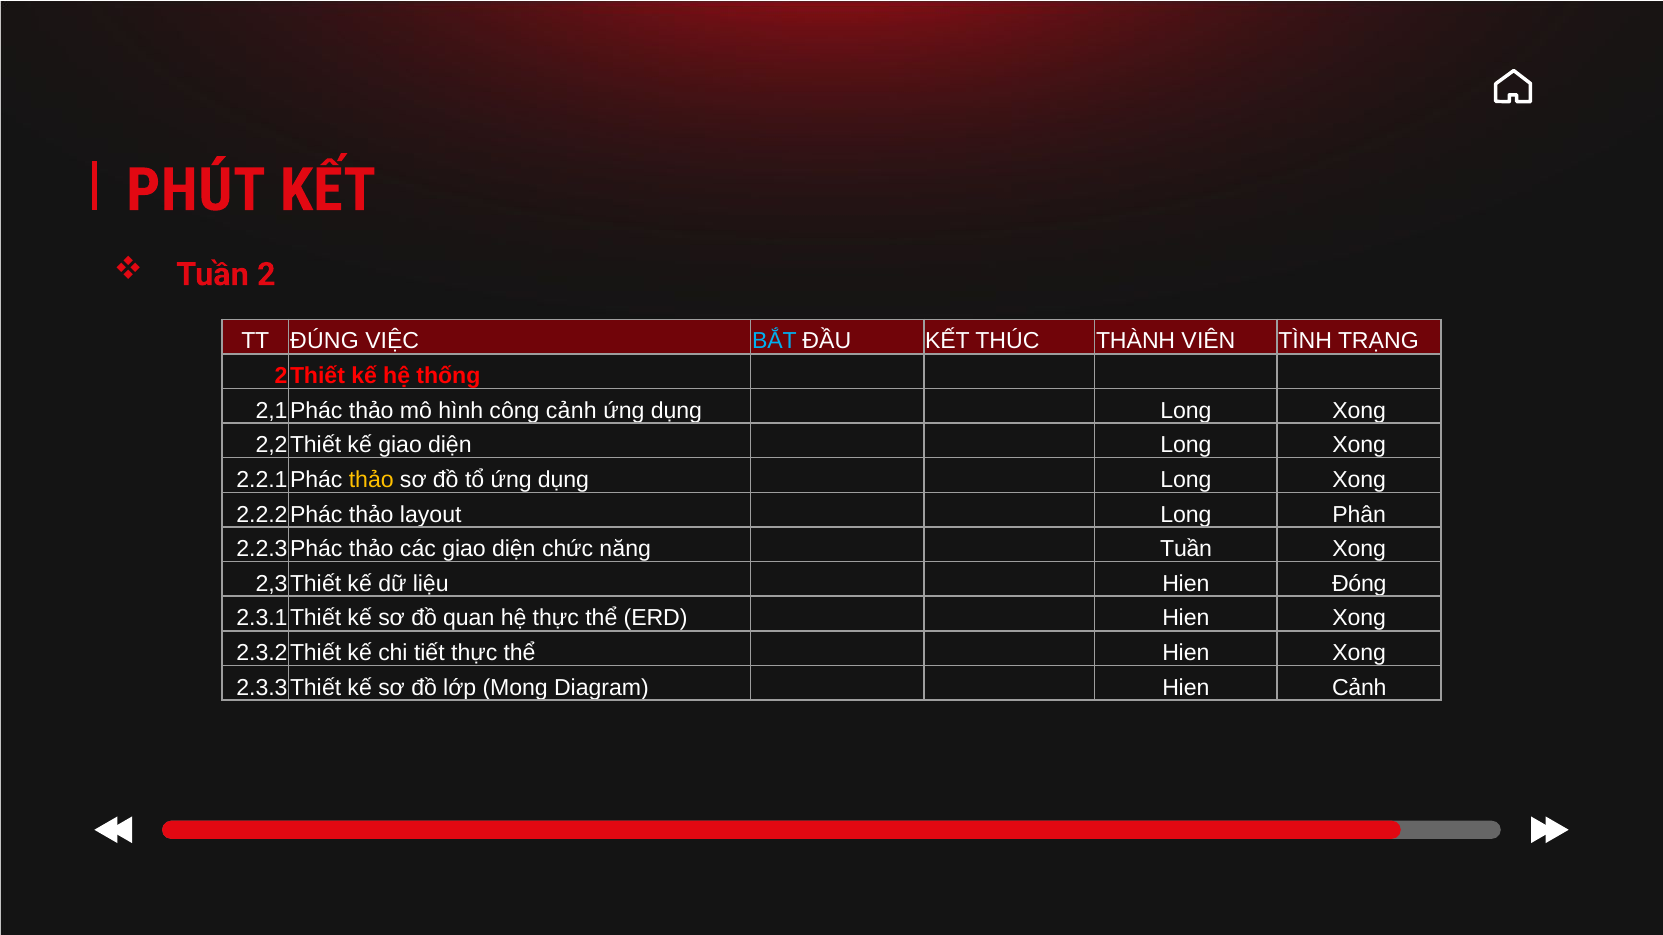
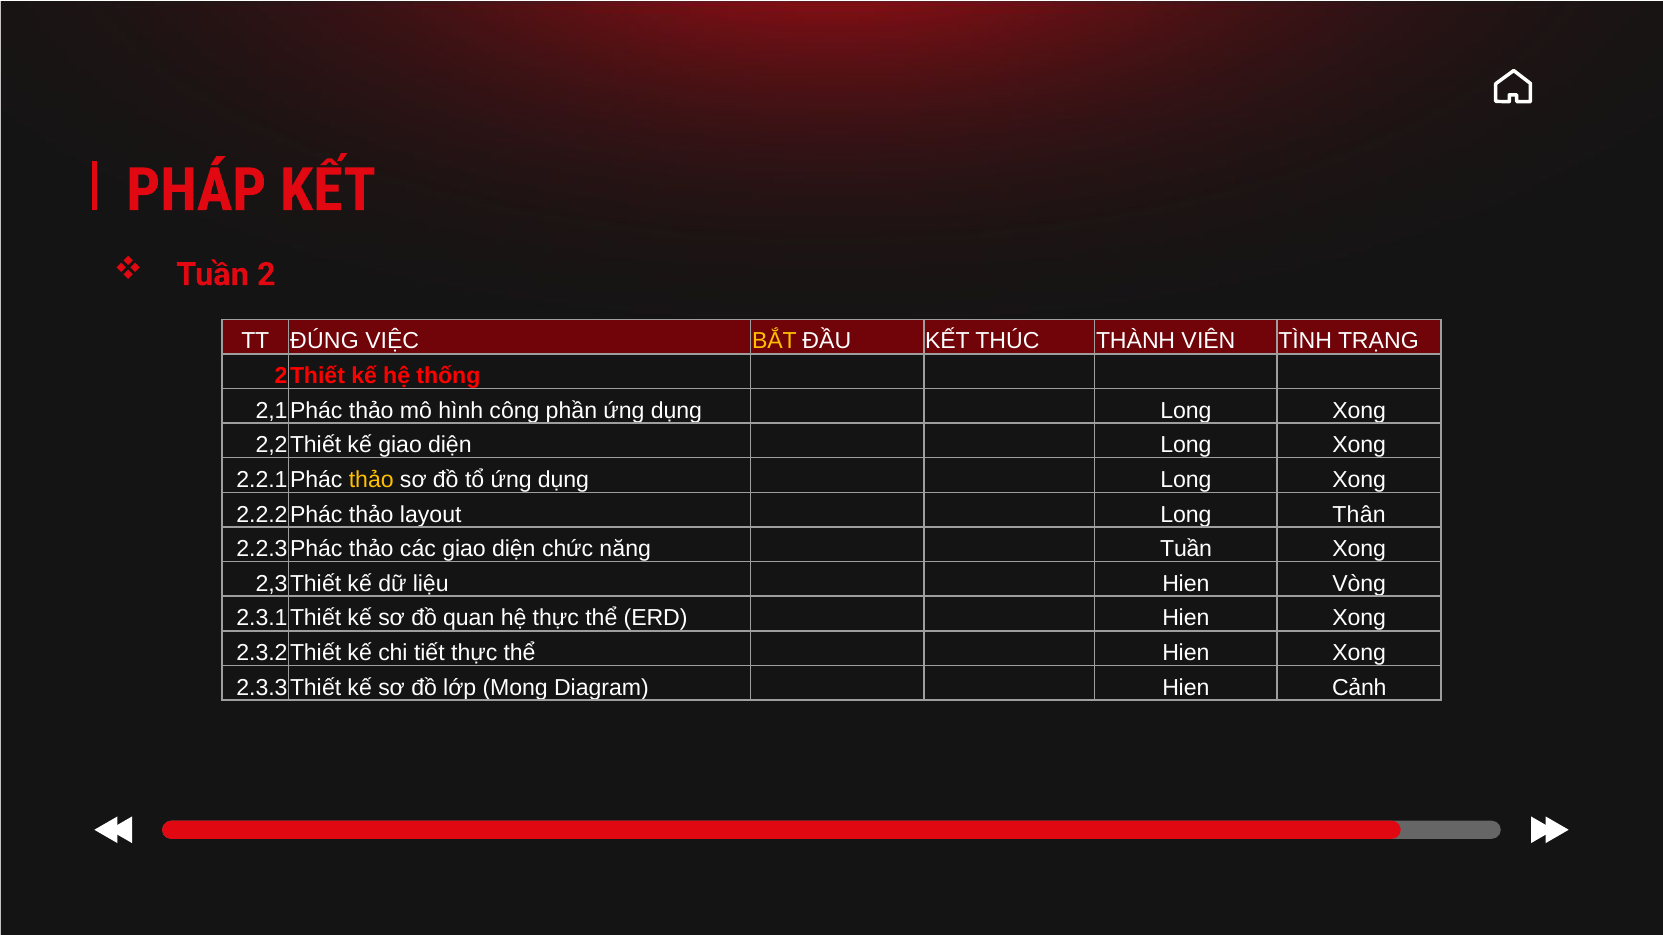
PHÚT: PHÚT -> PHÁP
BẮT colour: light blue -> yellow
công cảnh: cảnh -> phần
Phân: Phân -> Thân
Đóng: Đóng -> Vòng
